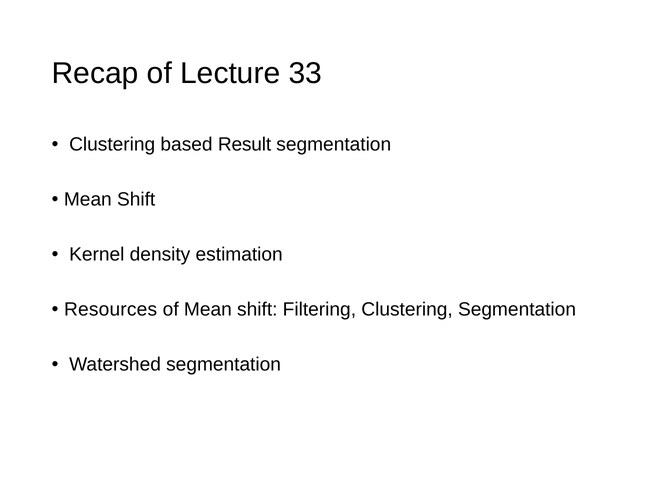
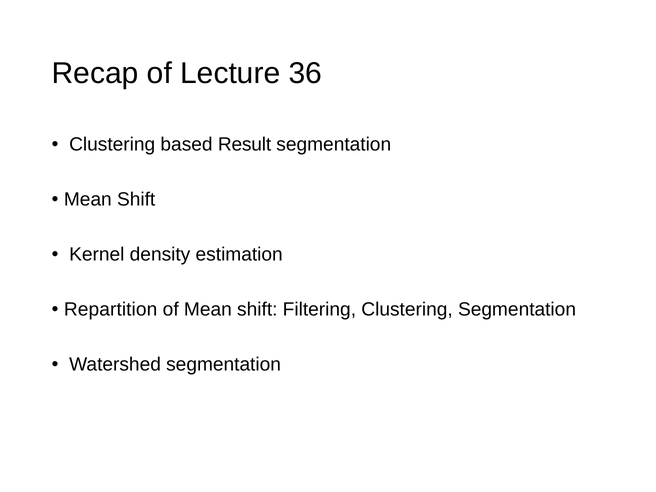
33: 33 -> 36
Resources: Resources -> Repartition
